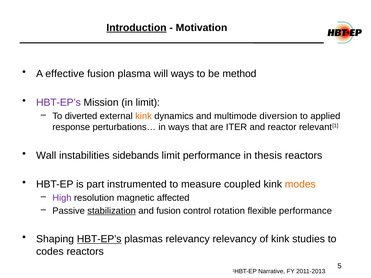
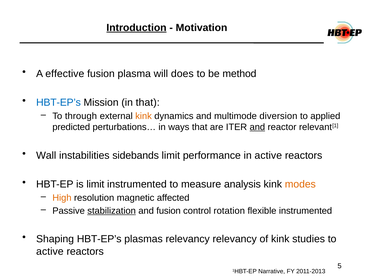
will ways: ways -> does
HBT-EP’s at (58, 103) colour: purple -> blue
in limit: limit -> that
diverted: diverted -> through
response: response -> predicted
and at (257, 127) underline: none -> present
in thesis: thesis -> active
is part: part -> limit
coupled: coupled -> analysis
High colour: purple -> orange
flexible performance: performance -> instrumented
HBT-EP’s at (99, 239) underline: present -> none
codes at (50, 252): codes -> active
